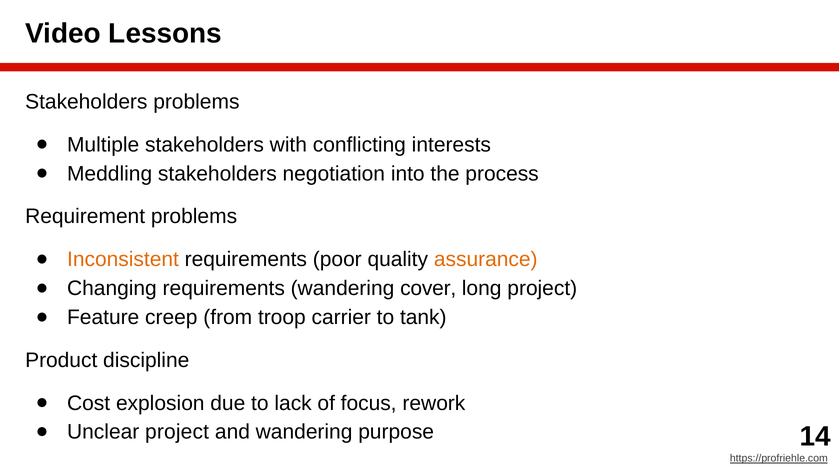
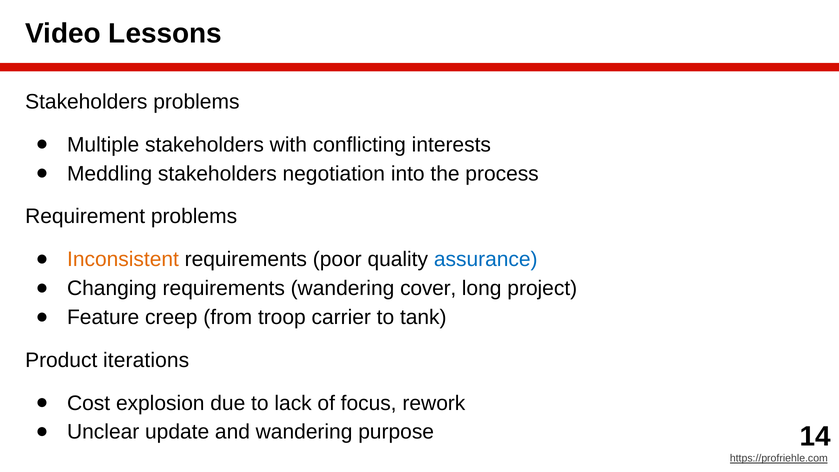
assurance colour: orange -> blue
discipline: discipline -> iterations
Unclear project: project -> update
